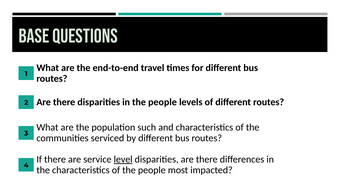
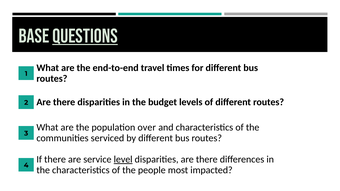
Questions underline: none -> present
in the people: people -> budget
such: such -> over
